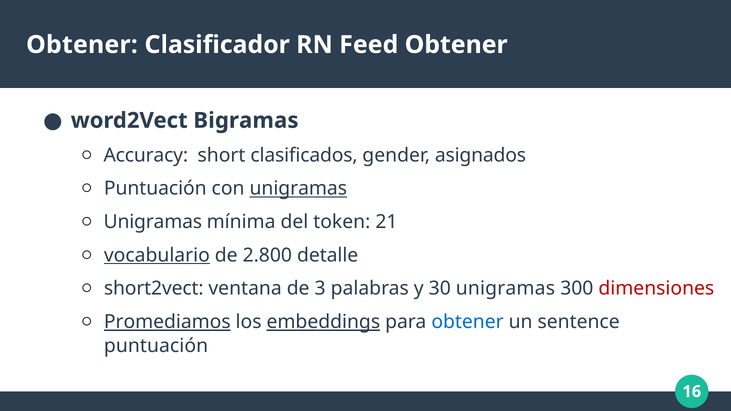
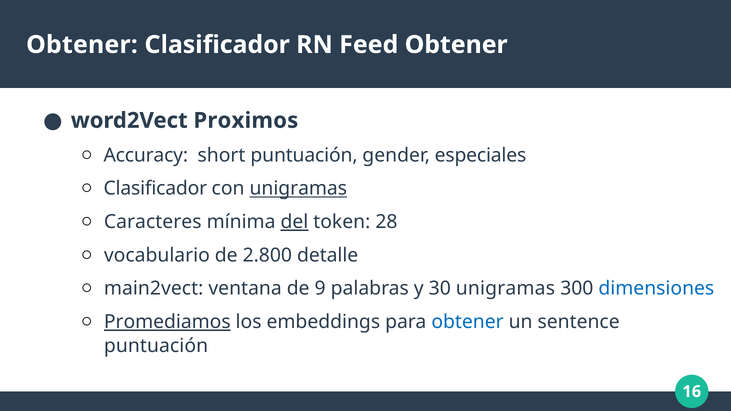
Bigramas: Bigramas -> Proximos
short clasificados: clasificados -> puntuación
asignados: asignados -> especiales
Puntuación at (155, 189): Puntuación -> Clasificador
Unigramas at (153, 222): Unigramas -> Caracteres
del underline: none -> present
21: 21 -> 28
vocabulario underline: present -> none
short2vect: short2vect -> main2vect
3: 3 -> 9
dimensiones colour: red -> blue
embeddings underline: present -> none
